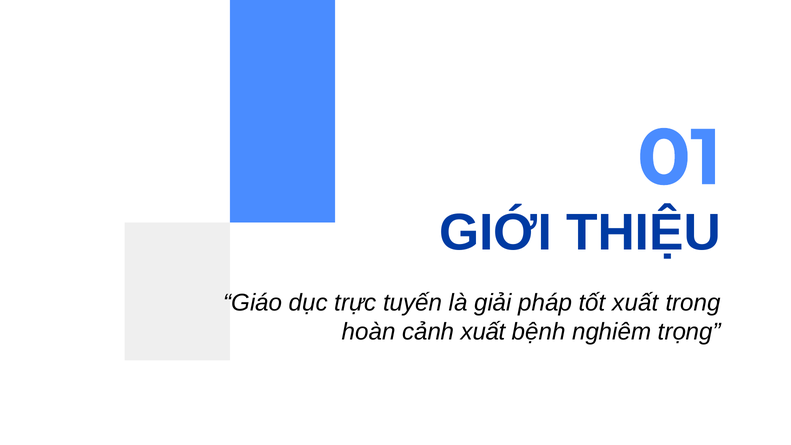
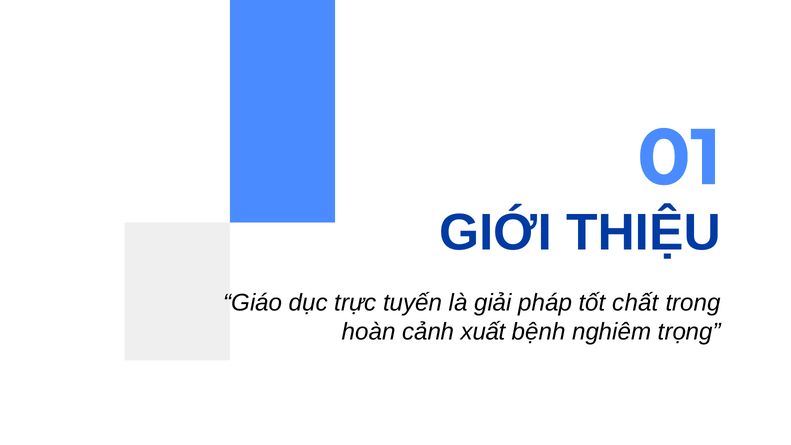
tốt xuất: xuất -> chất
